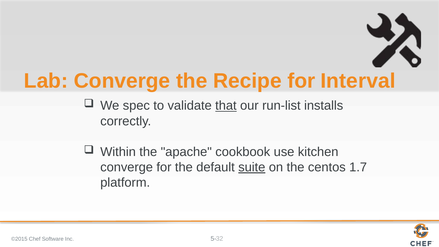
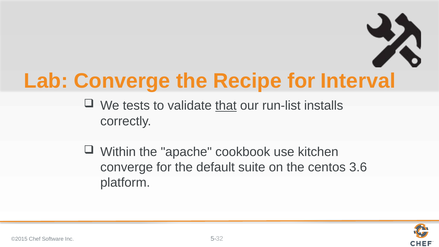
spec: spec -> tests
suite underline: present -> none
1.7: 1.7 -> 3.6
